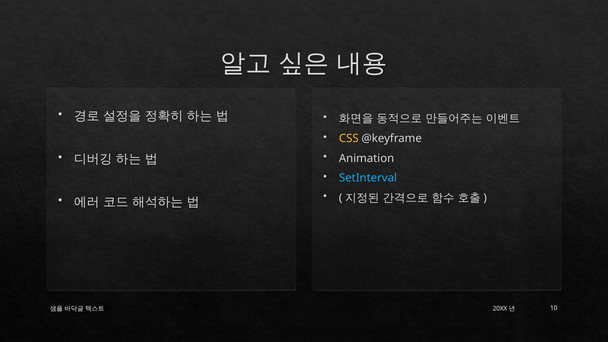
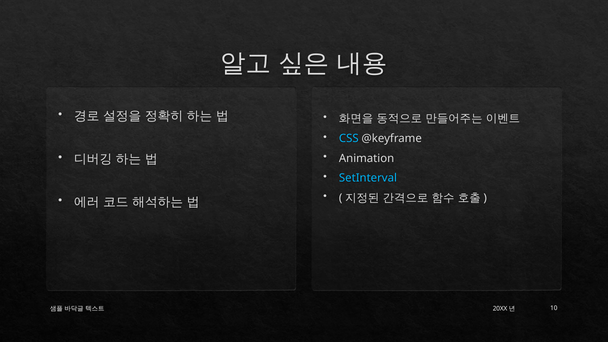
CSS colour: yellow -> light blue
